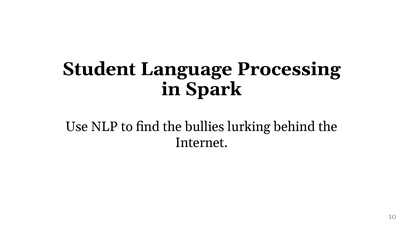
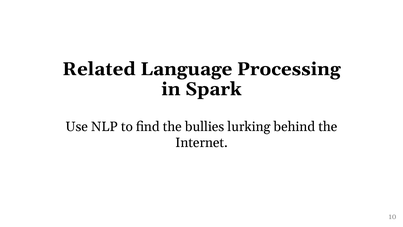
Student: Student -> Related
